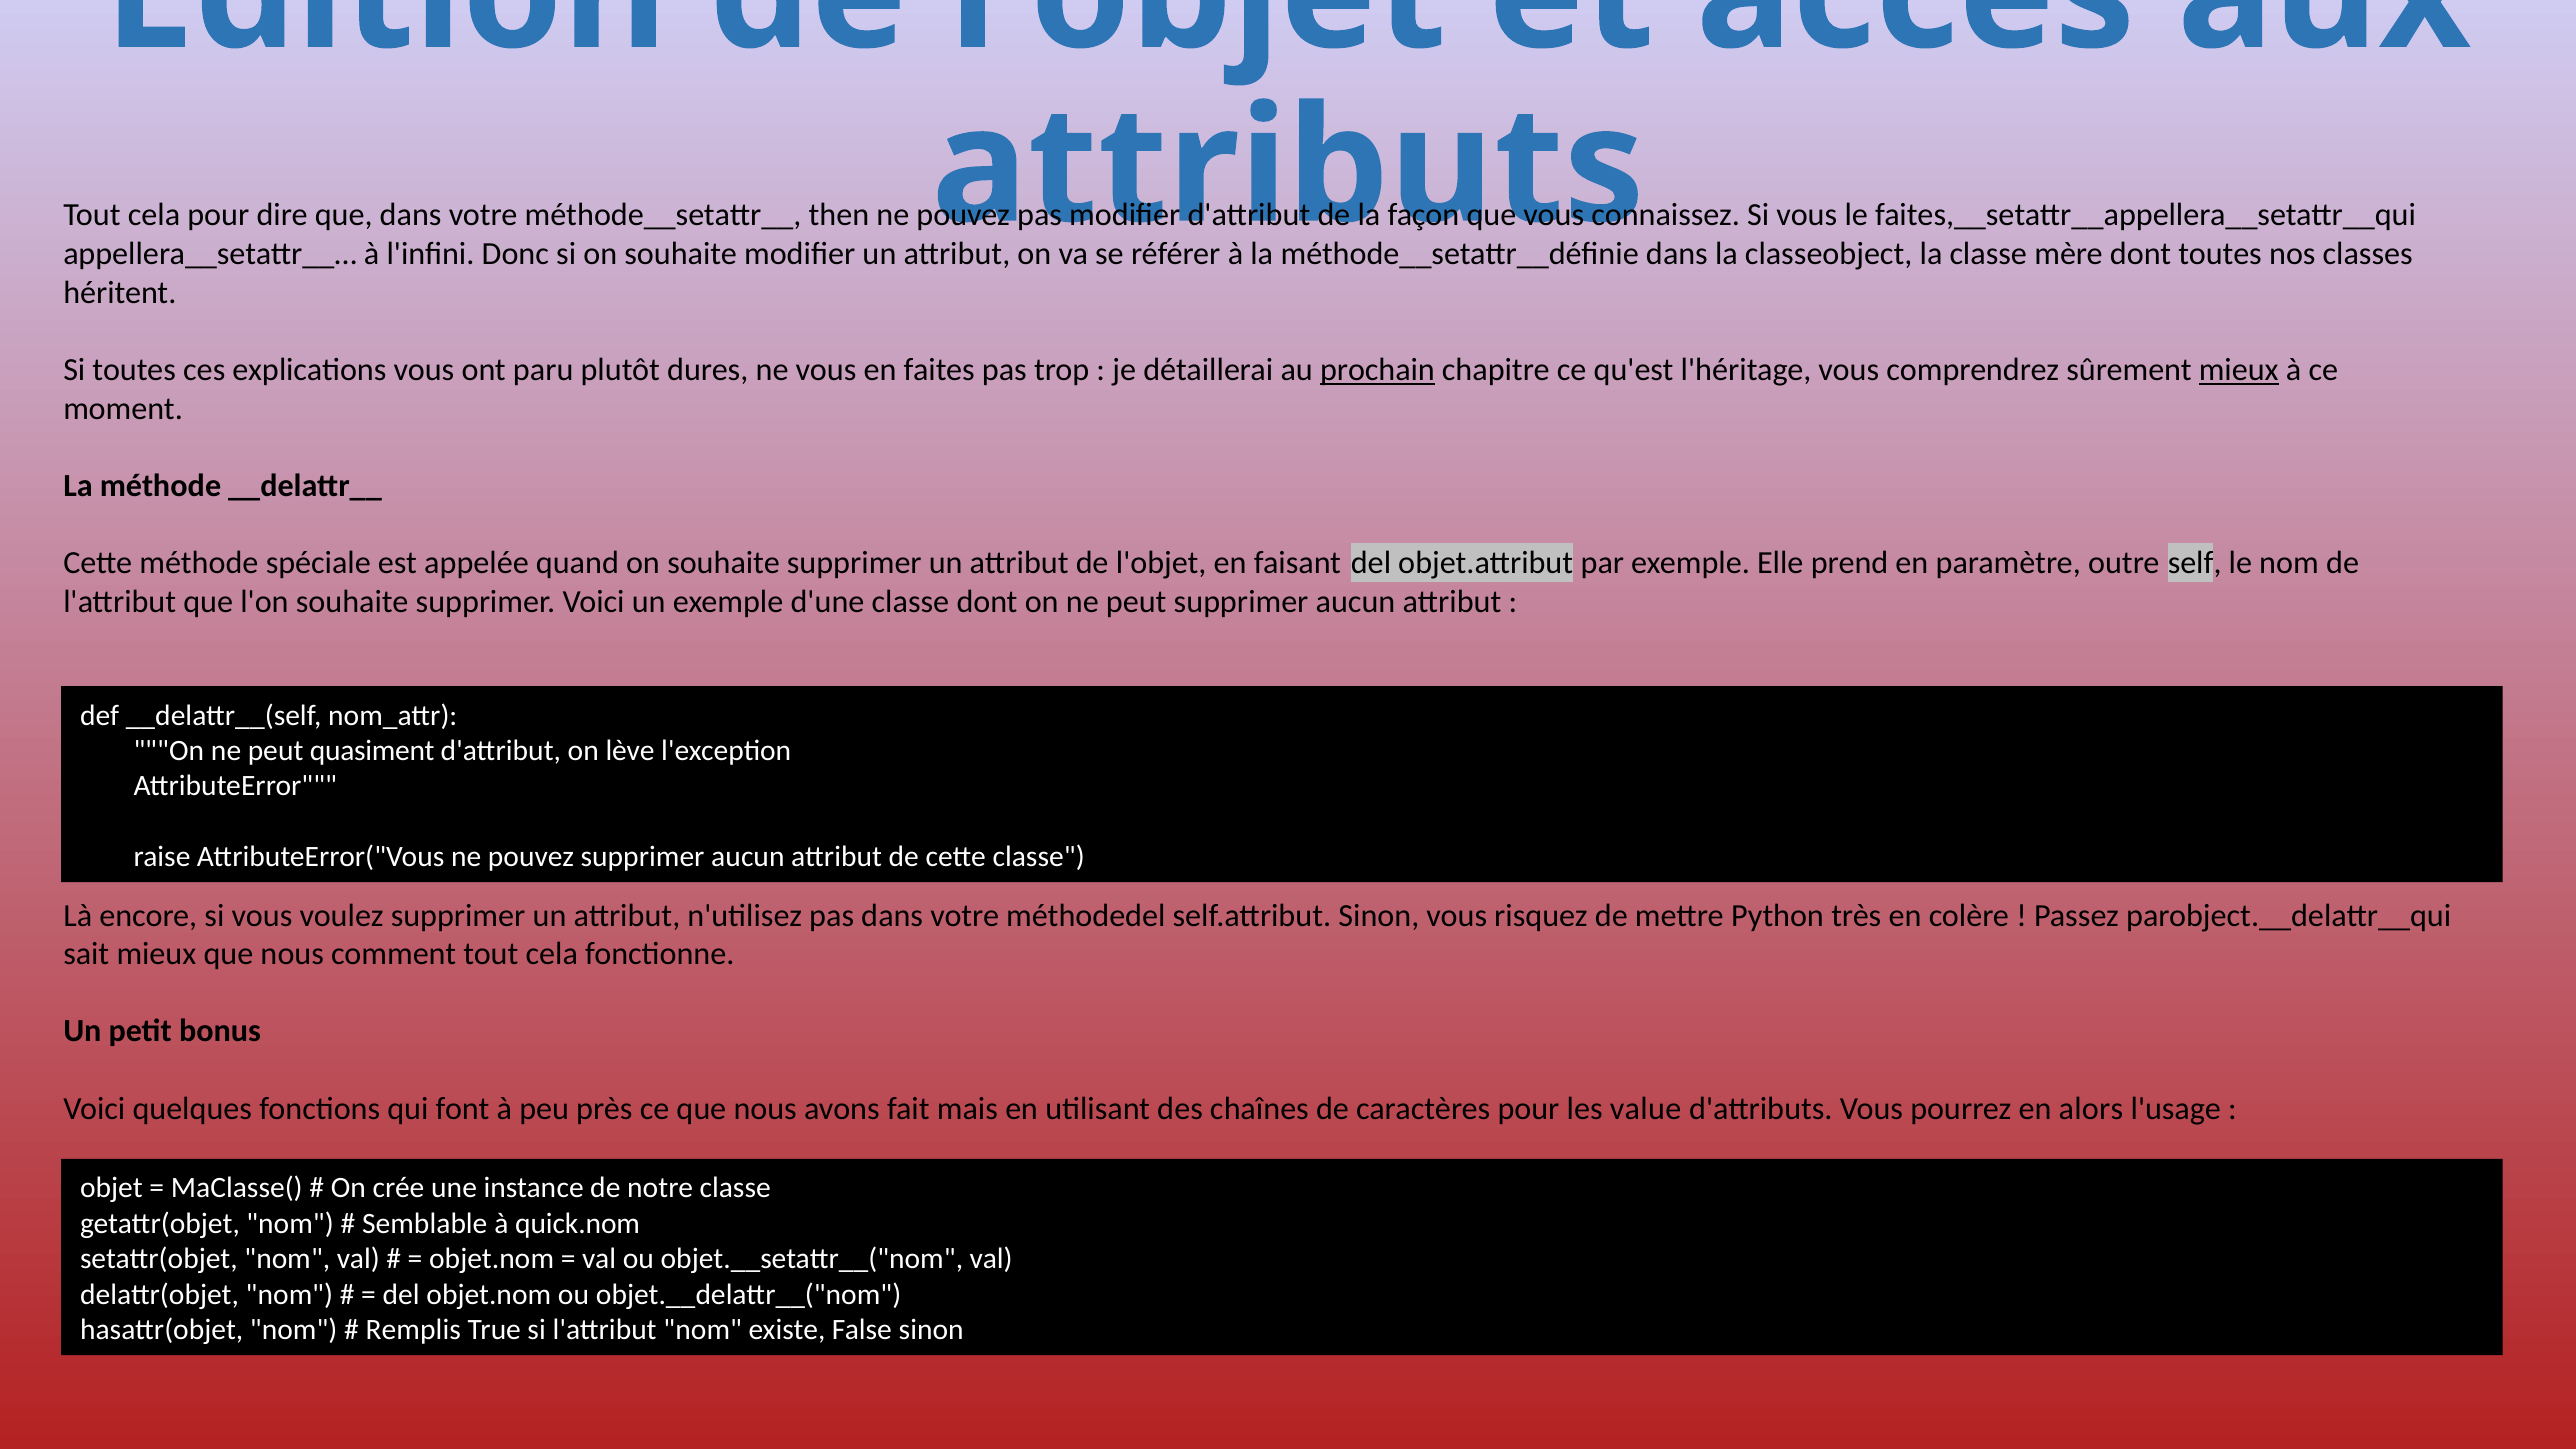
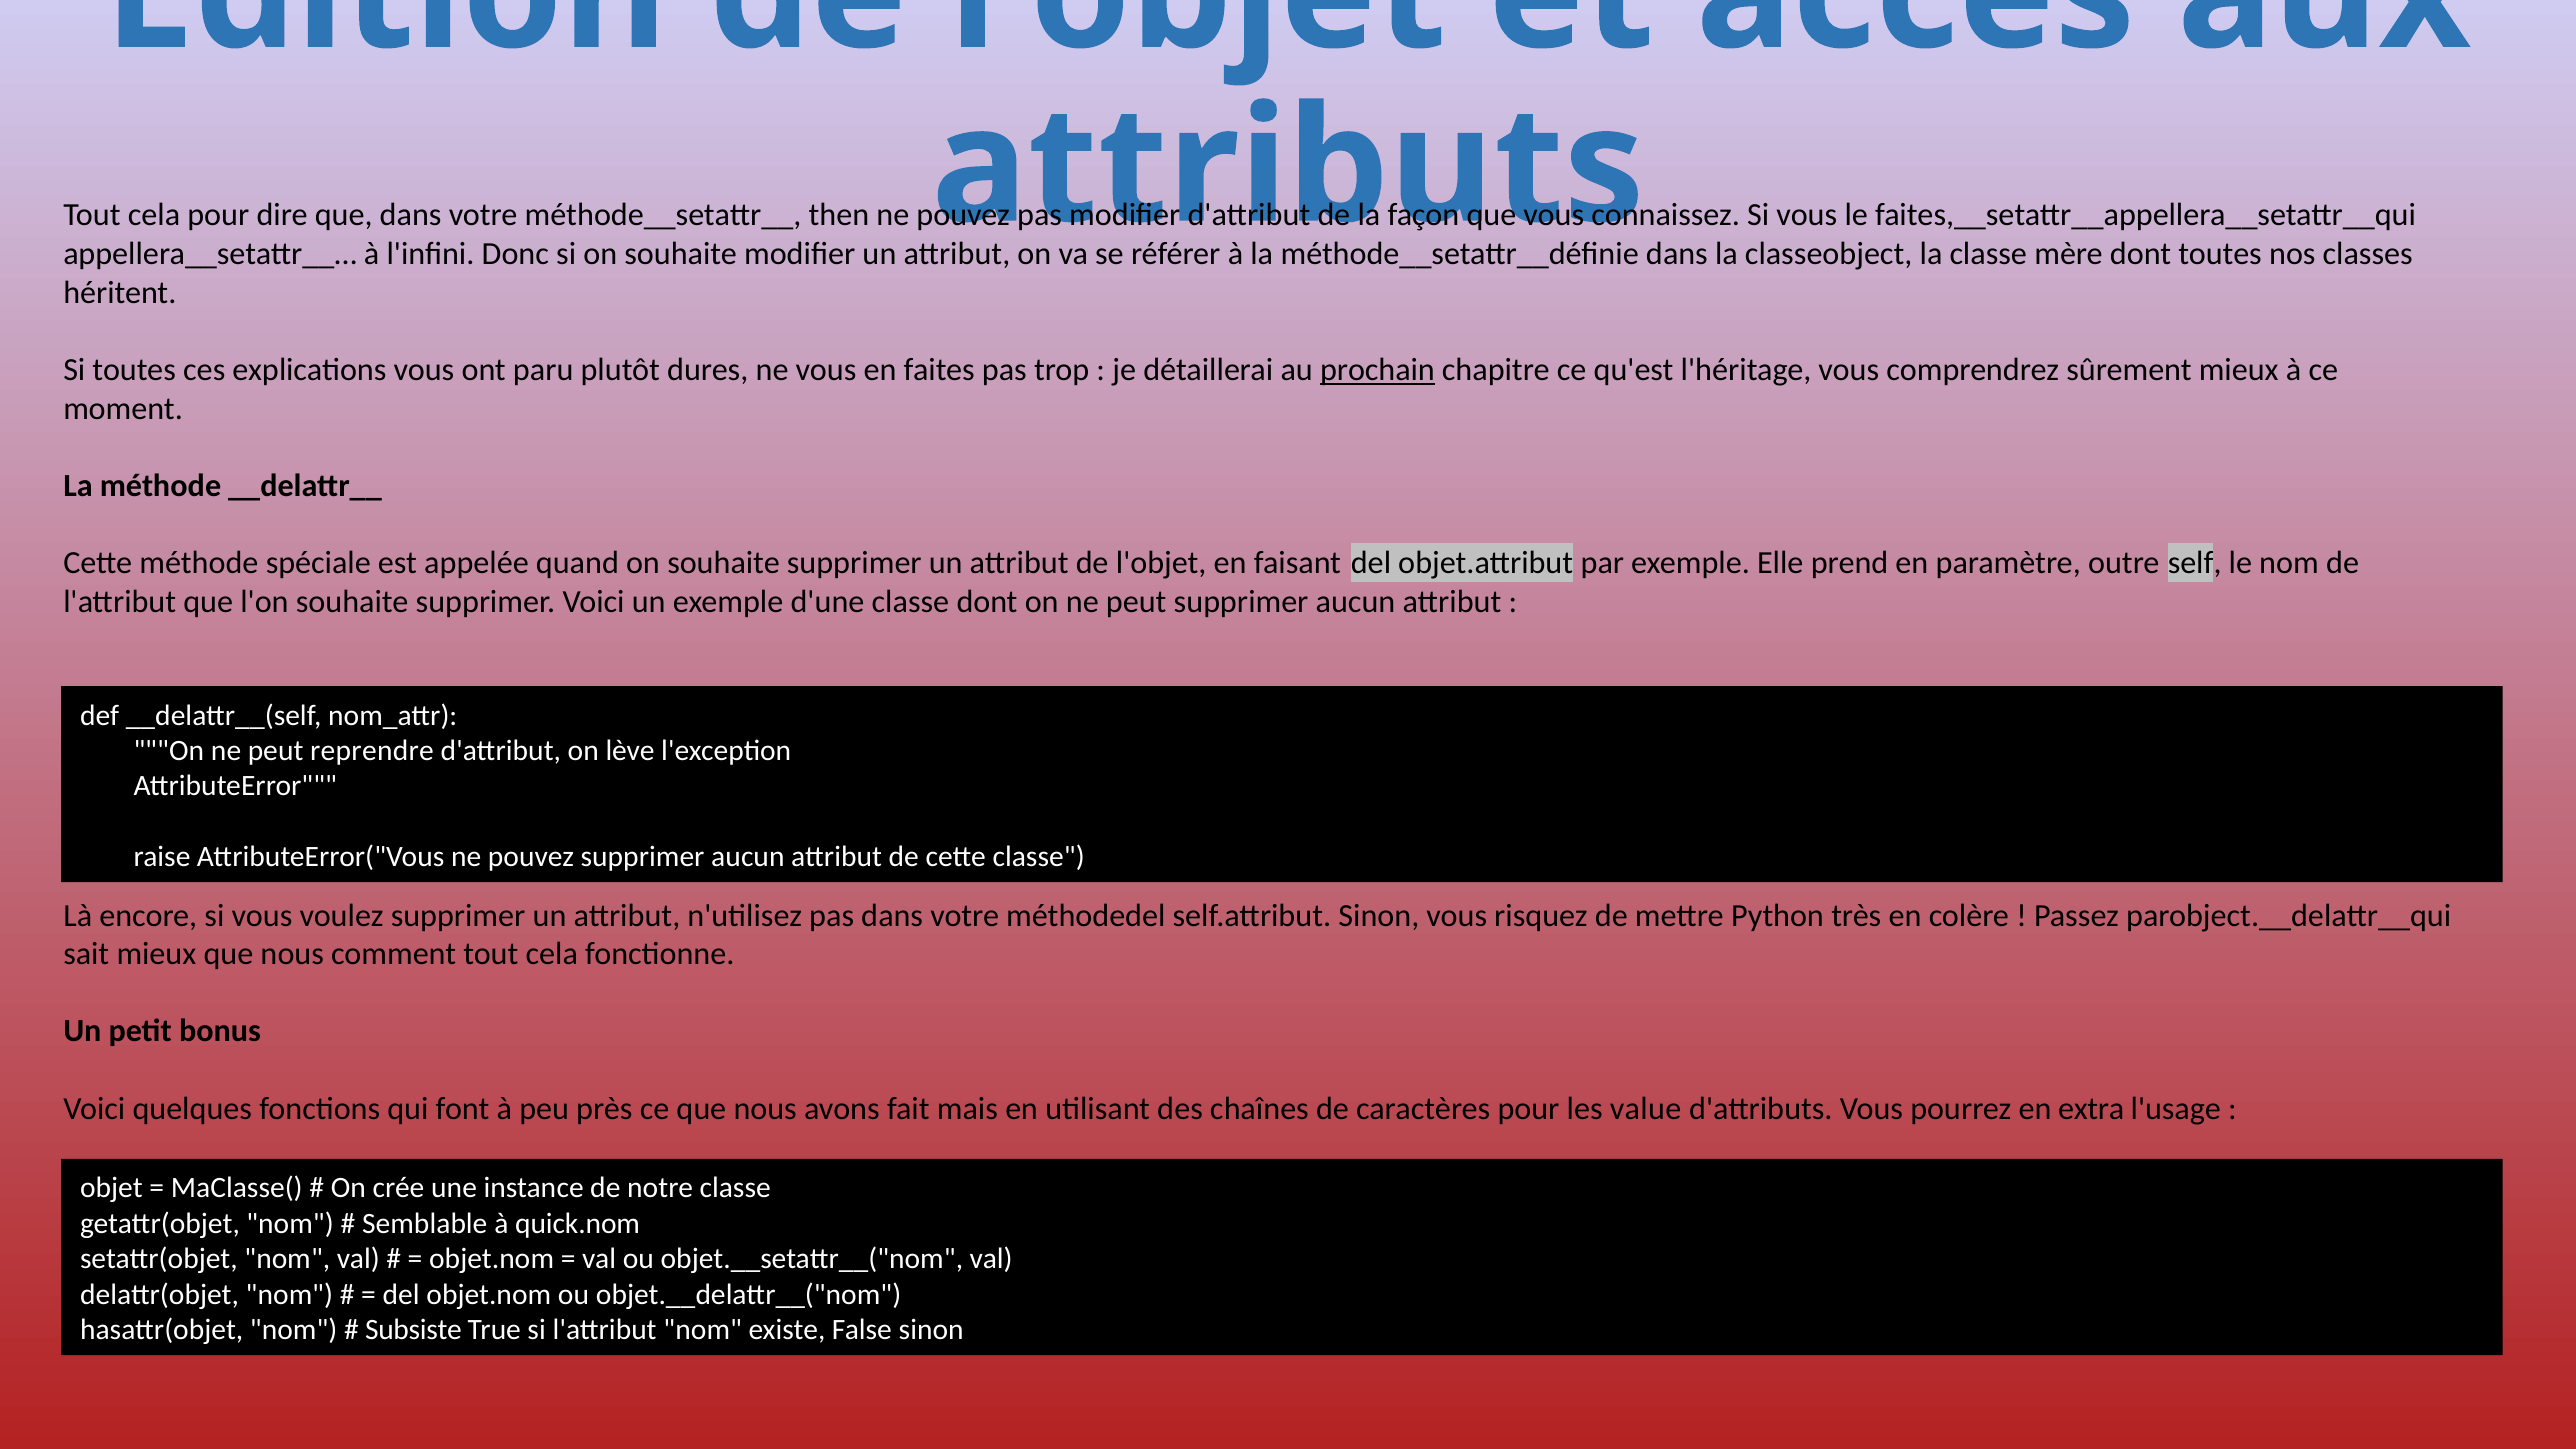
mieux at (2239, 370) underline: present -> none
quasiment: quasiment -> reprendre
alors: alors -> extra
Remplis: Remplis -> Subsiste
